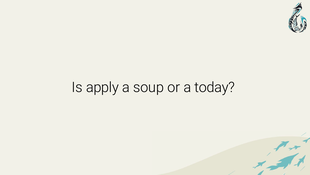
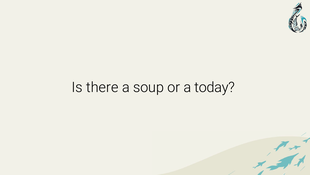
apply: apply -> there
